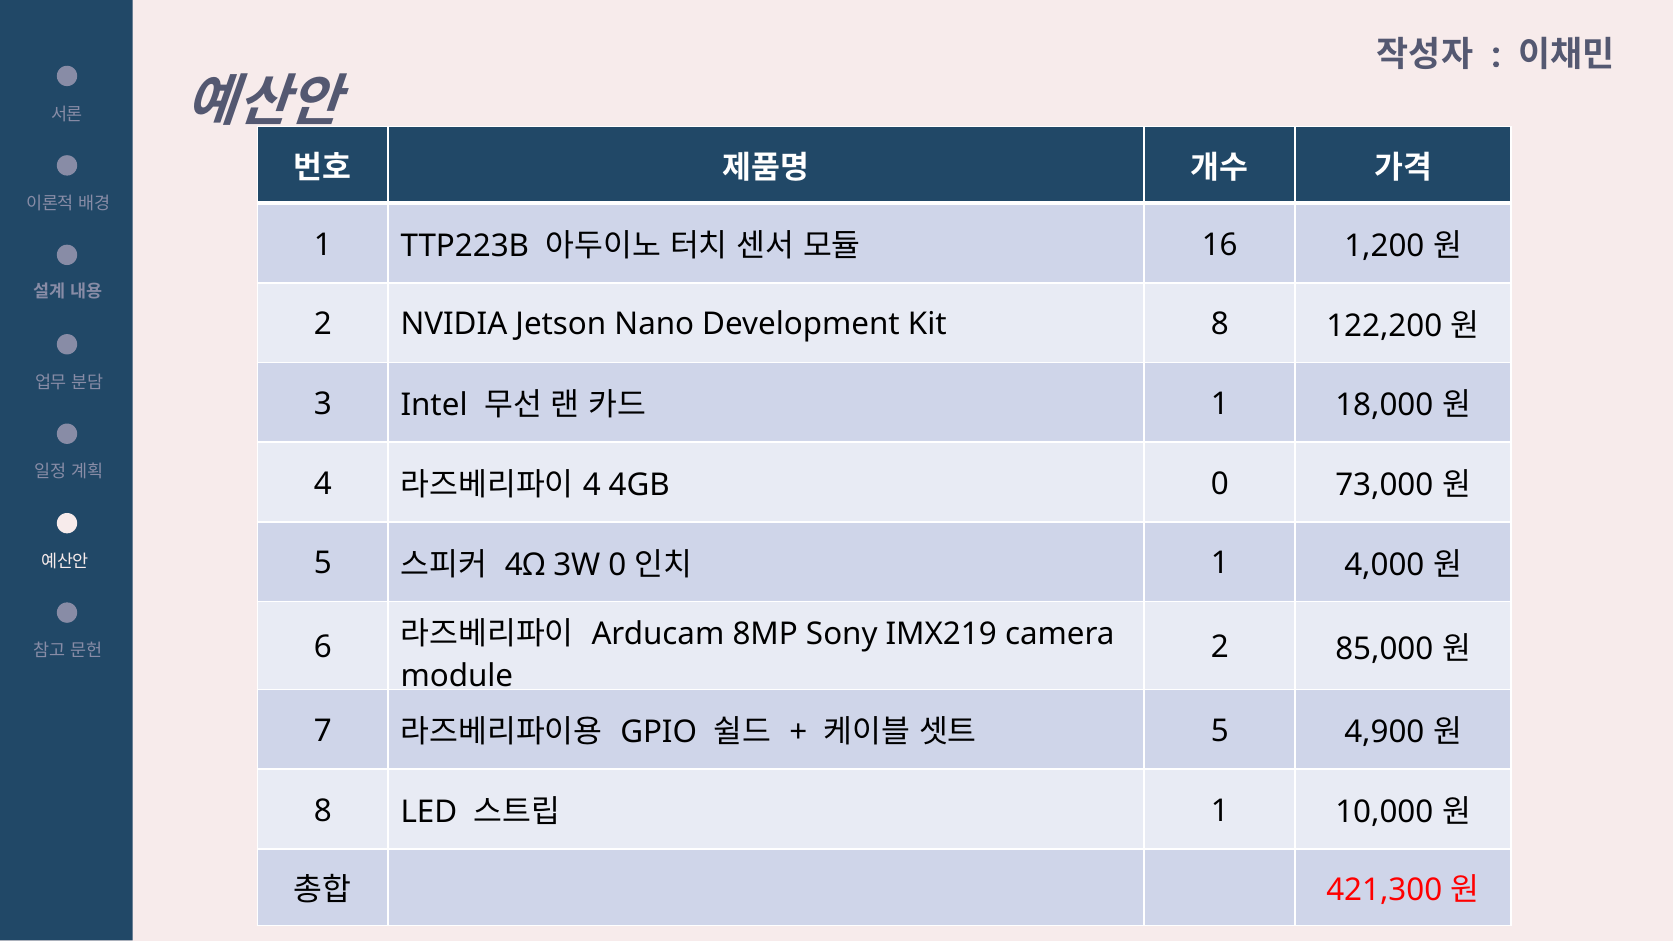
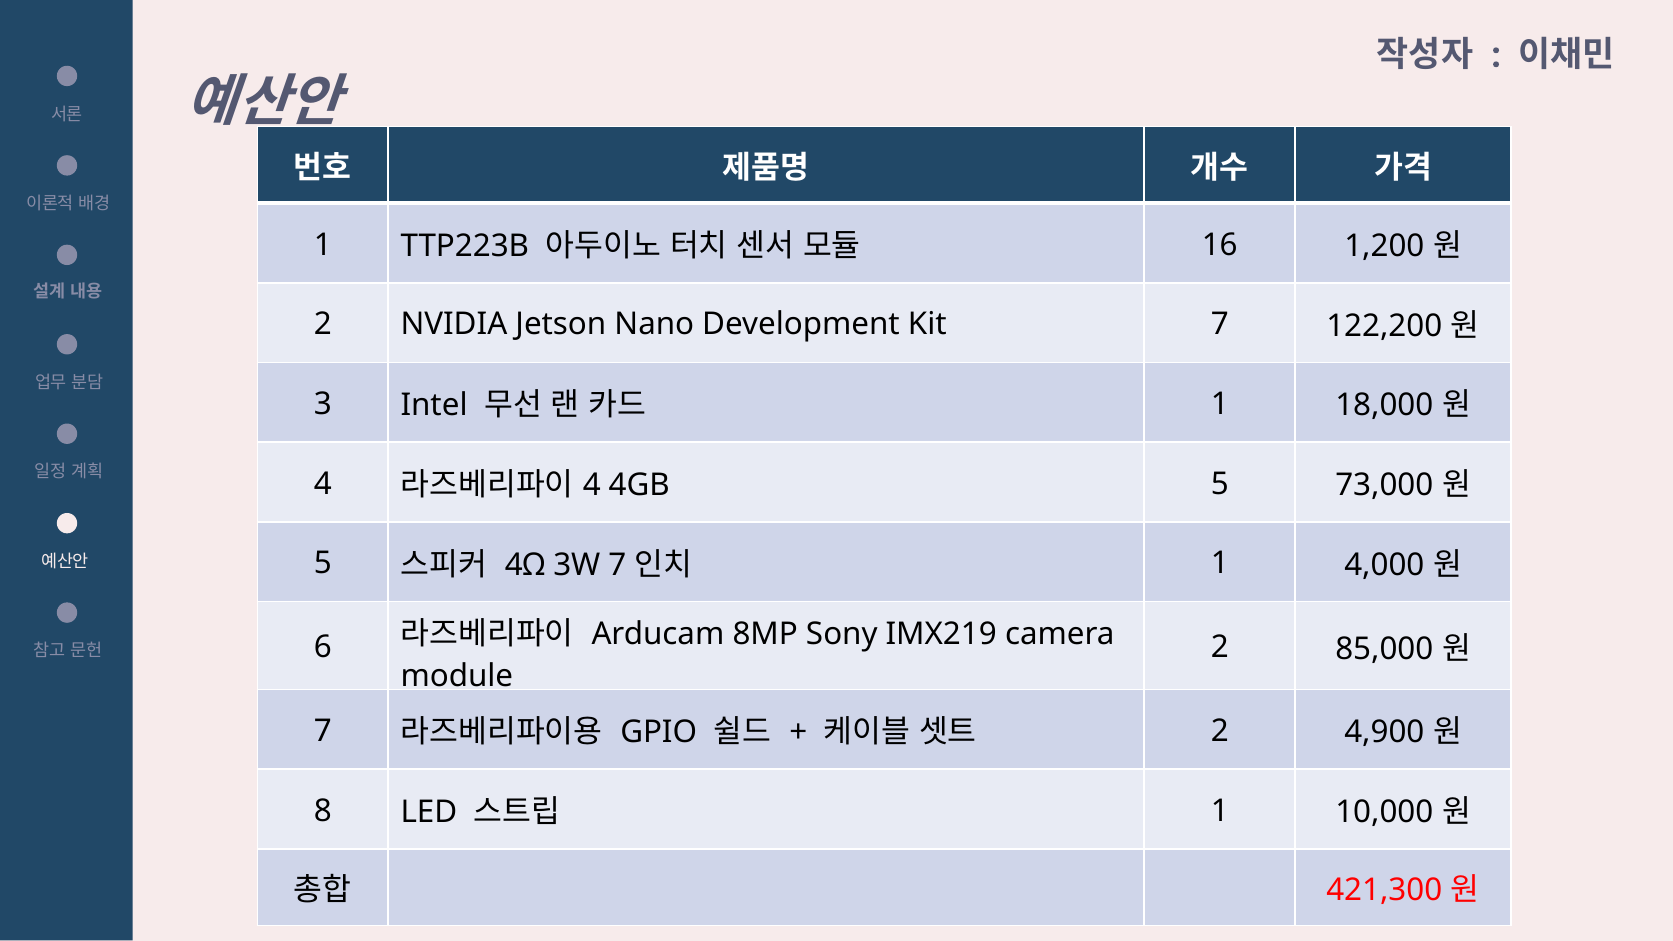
Kit 8: 8 -> 7
4GB 0: 0 -> 5
3W 0: 0 -> 7
5 at (1220, 731): 5 -> 2
